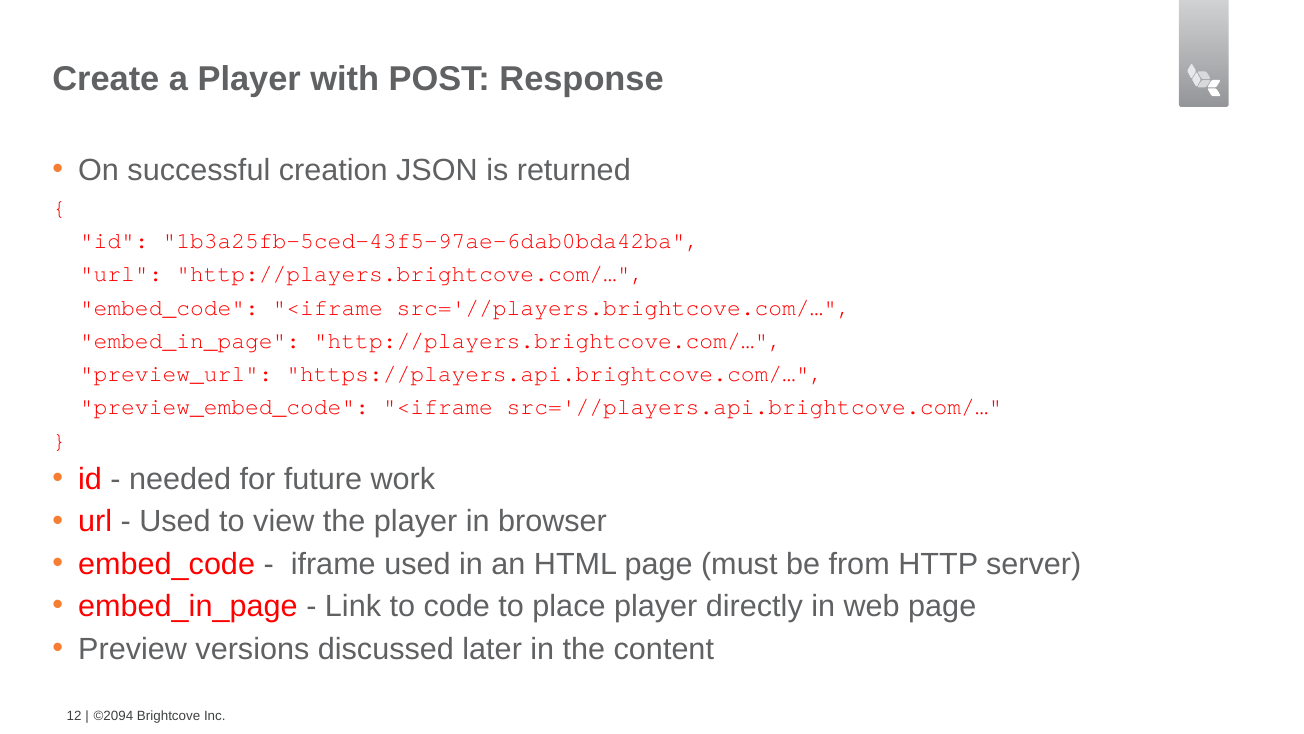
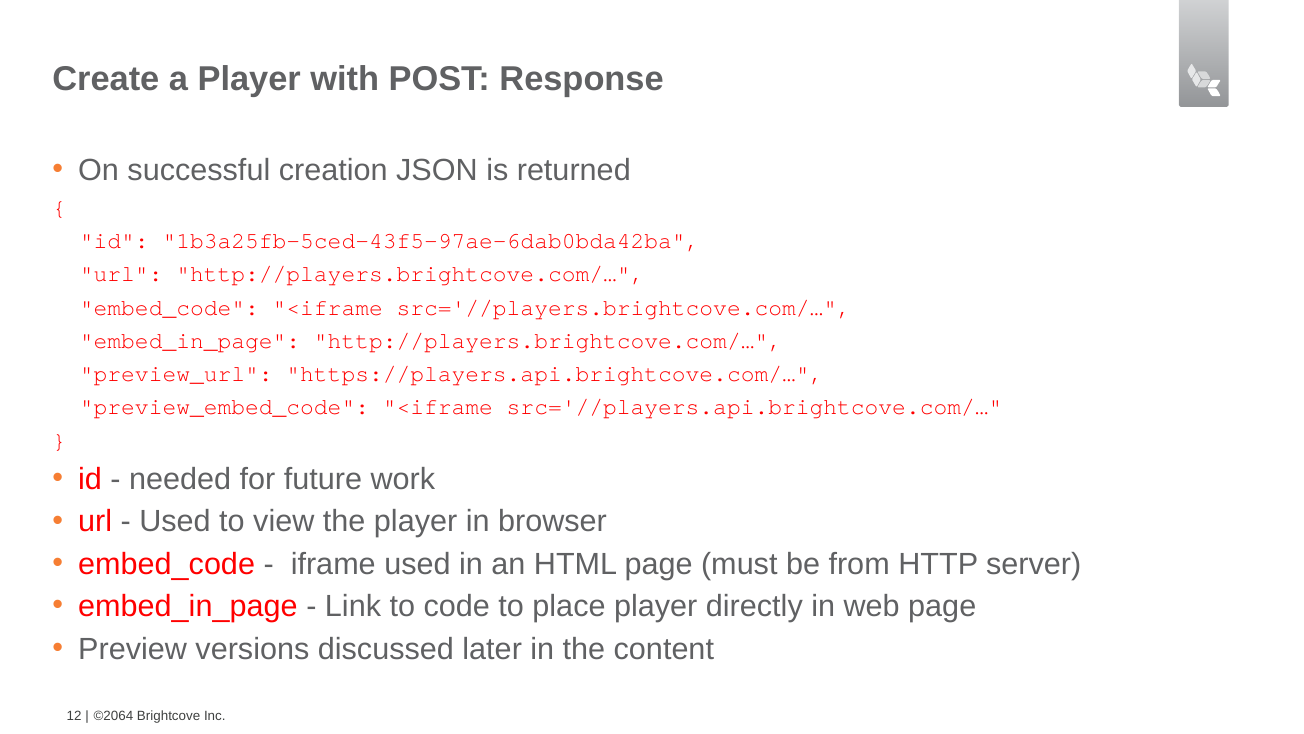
©2094: ©2094 -> ©2064
